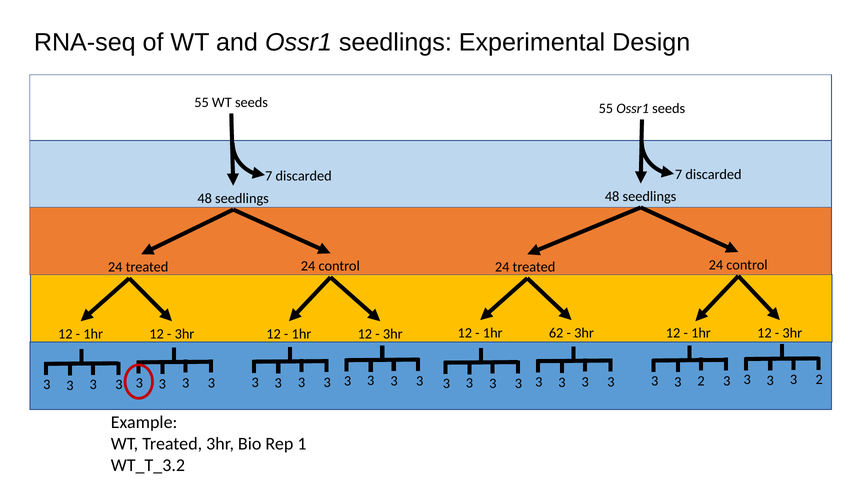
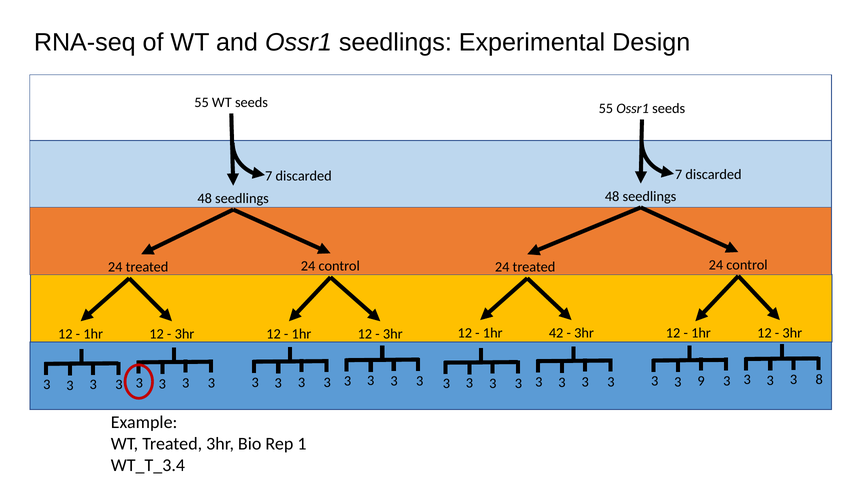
62: 62 -> 42
3 3 3 2: 2 -> 8
2 at (701, 381): 2 -> 9
WT_T_3.2: WT_T_3.2 -> WT_T_3.4
